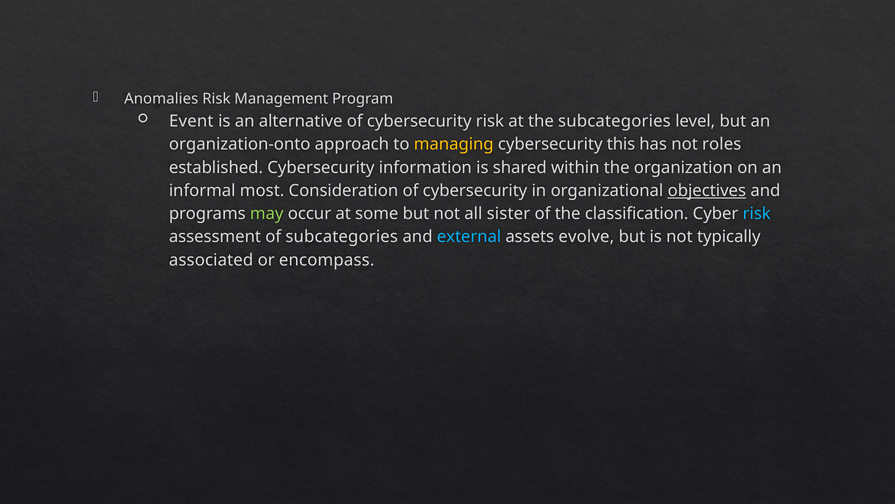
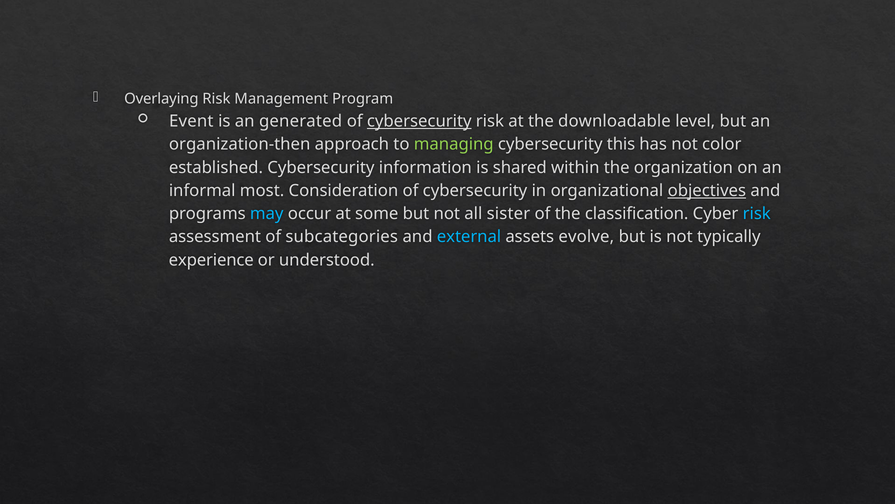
Anomalies: Anomalies -> Overlaying
alternative: alternative -> generated
cybersecurity at (419, 121) underline: none -> present
the subcategories: subcategories -> downloadable
organization-onto: organization-onto -> organization-then
managing colour: yellow -> light green
roles: roles -> color
may colour: light green -> light blue
associated: associated -> experience
encompass: encompass -> understood
